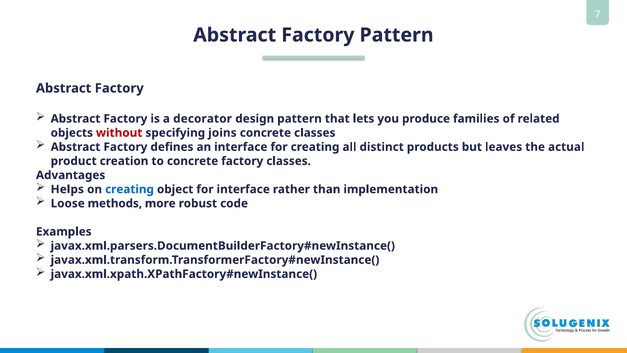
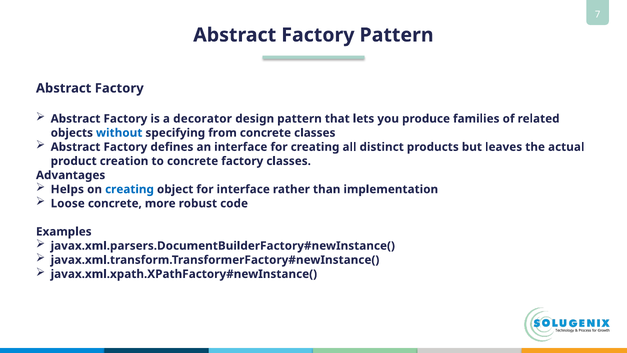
without colour: red -> blue
joins: joins -> from
Loose methods: methods -> concrete
